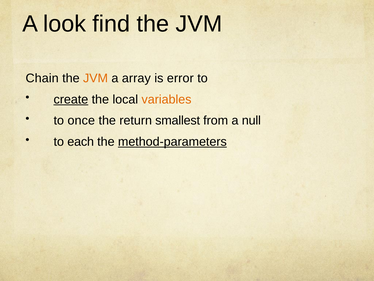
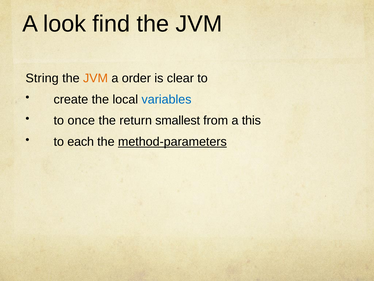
Chain: Chain -> String
array: array -> order
error: error -> clear
create underline: present -> none
variables colour: orange -> blue
null: null -> this
